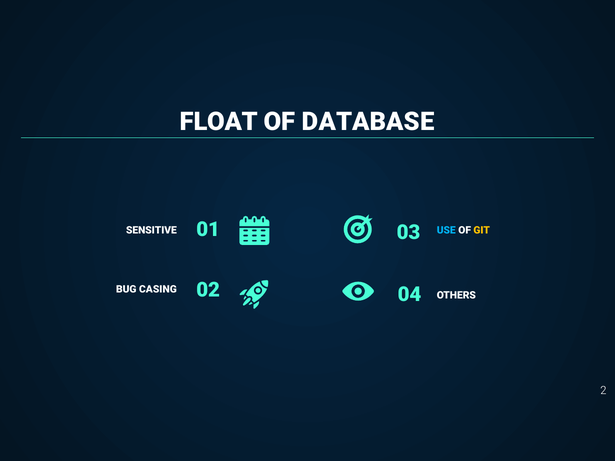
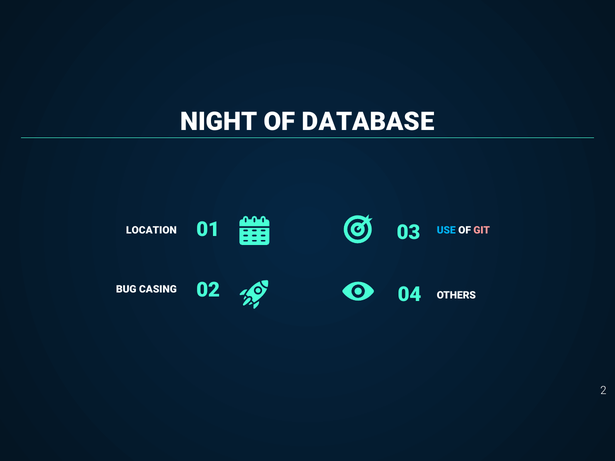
FLOAT: FLOAT -> NIGHT
GIT colour: yellow -> pink
SENSITIVE: SENSITIVE -> LOCATION
